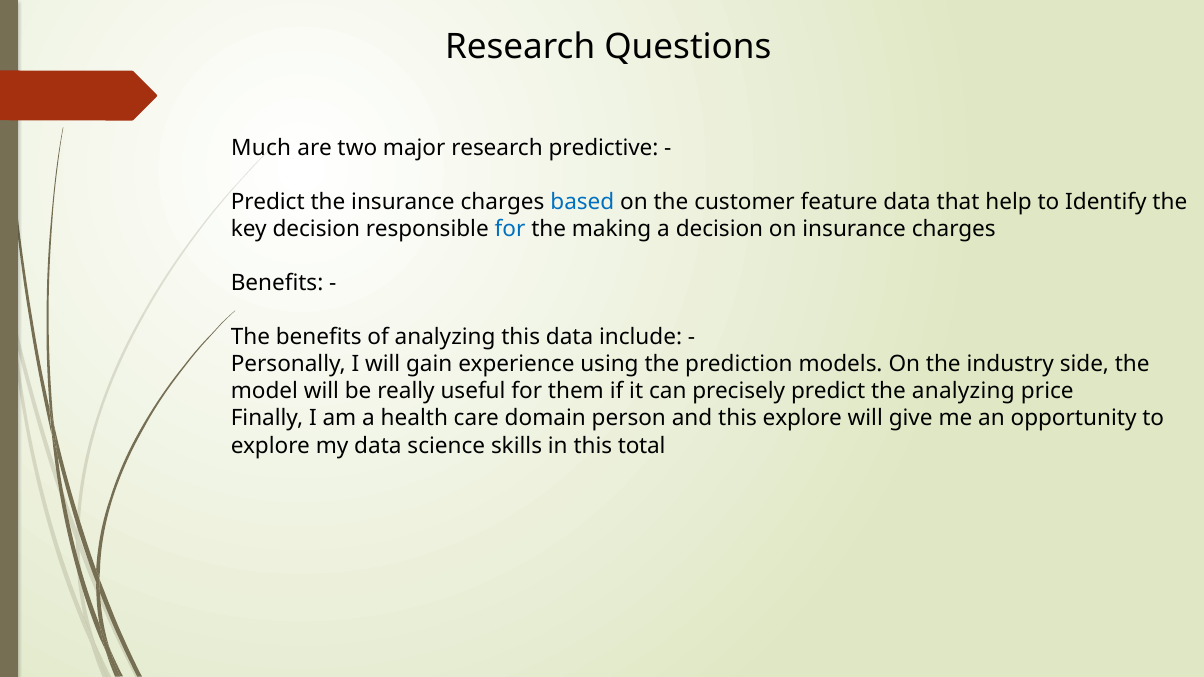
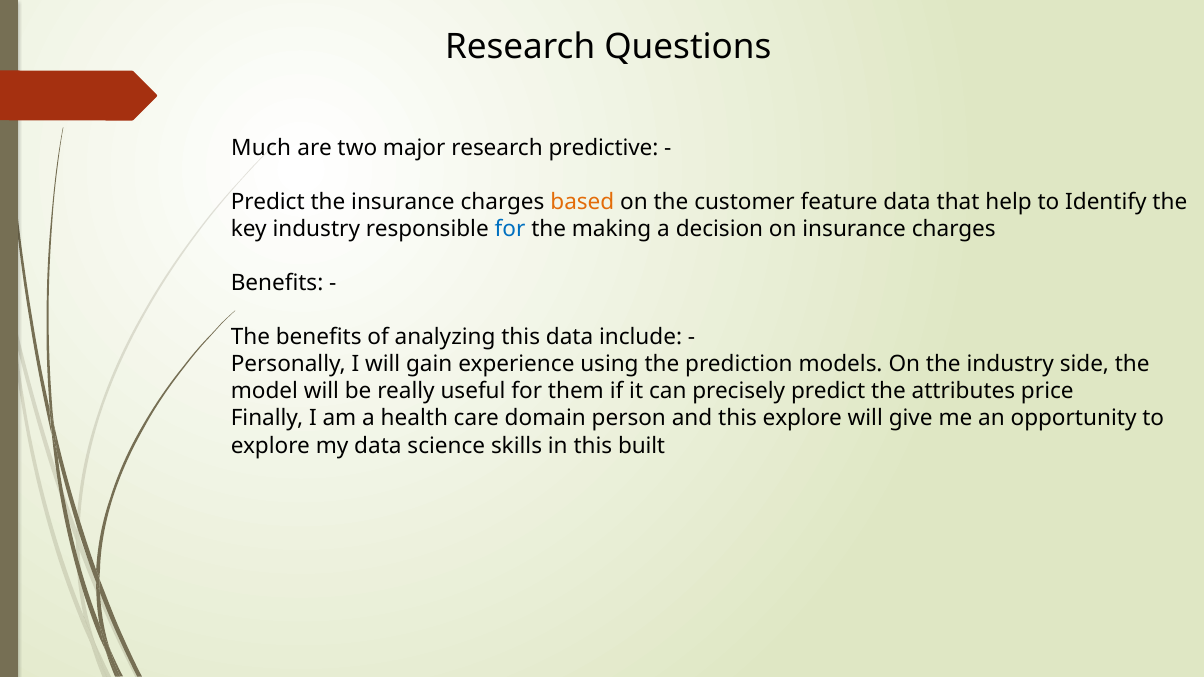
based colour: blue -> orange
key decision: decision -> industry
the analyzing: analyzing -> attributes
total: total -> built
